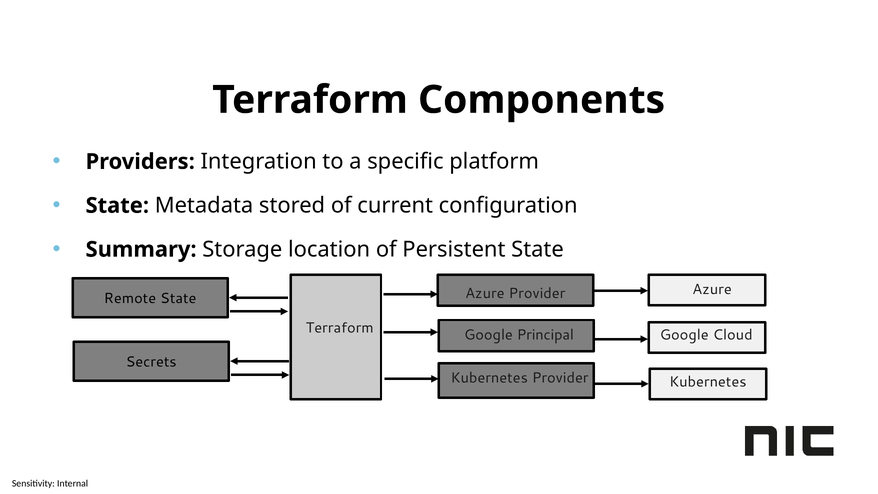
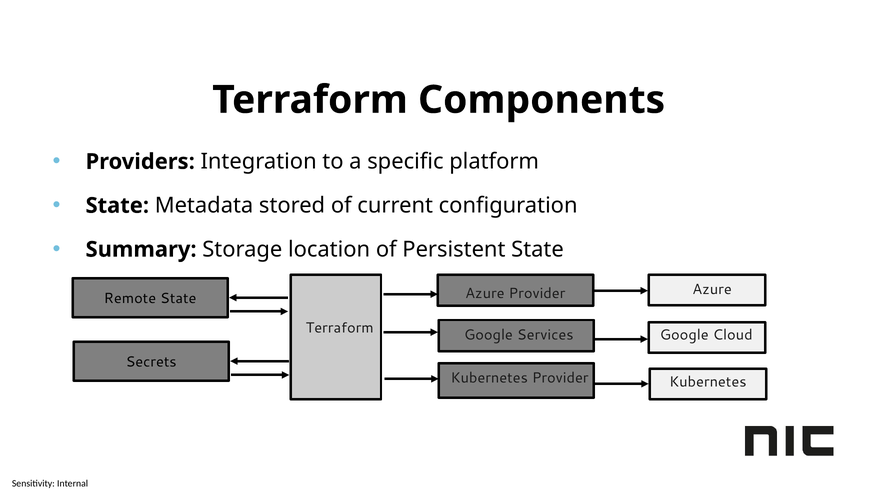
Principal: Principal -> Services
